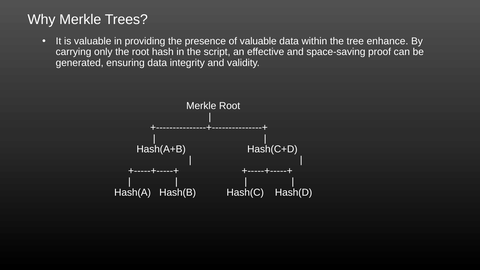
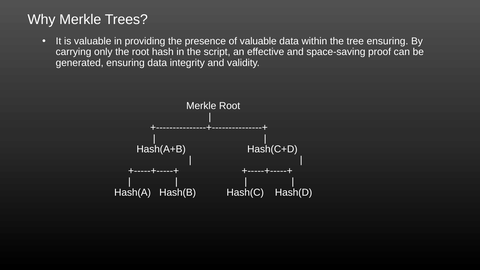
tree enhance: enhance -> ensuring
